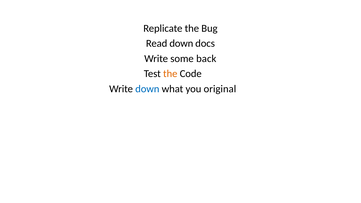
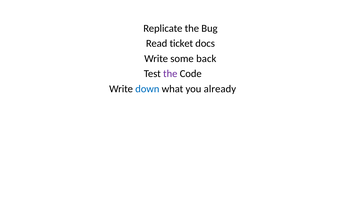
down at (181, 44): down -> ticket
the at (170, 74) colour: orange -> purple
original: original -> already
